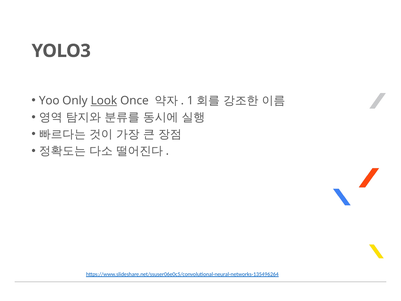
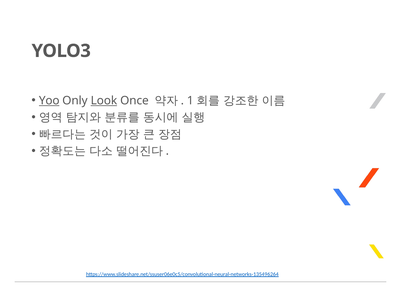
Yoo underline: none -> present
